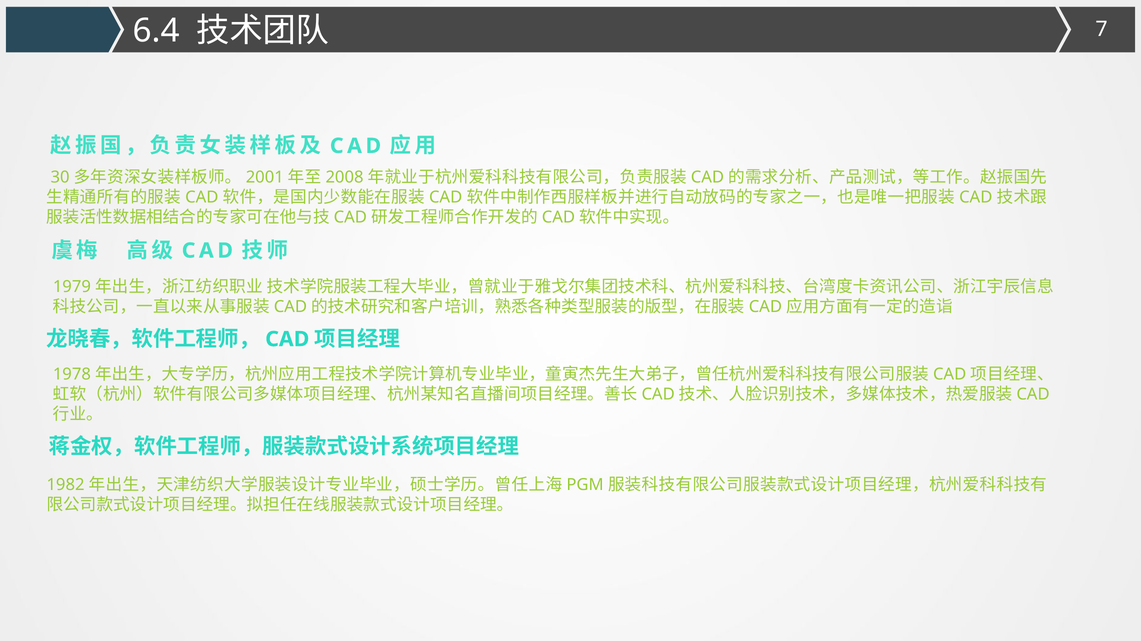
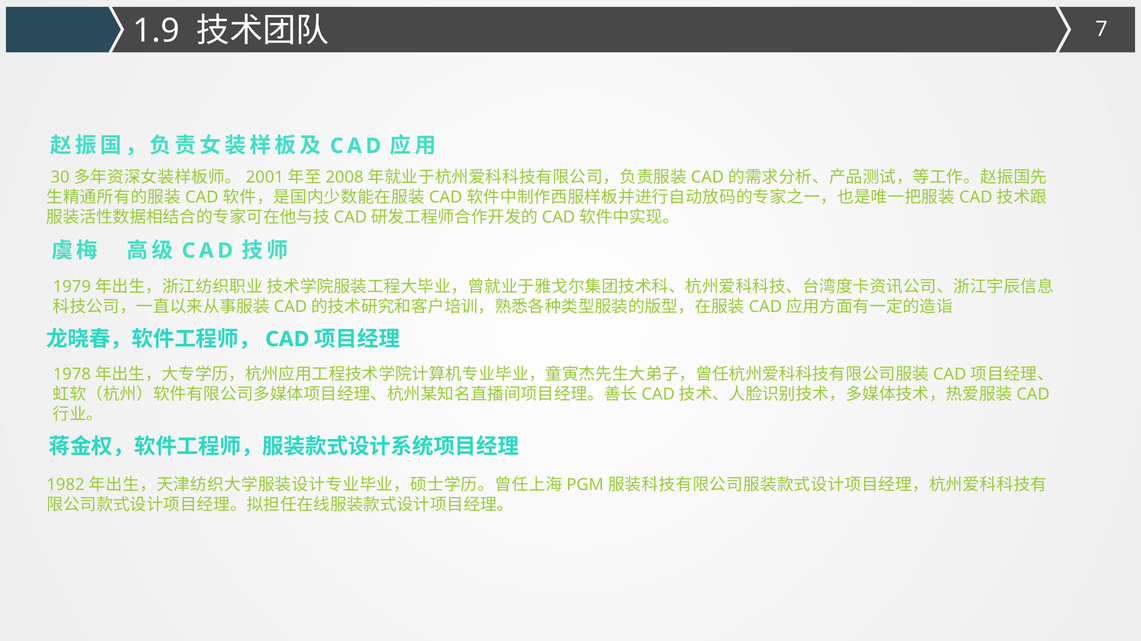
6.4: 6.4 -> 1.9
